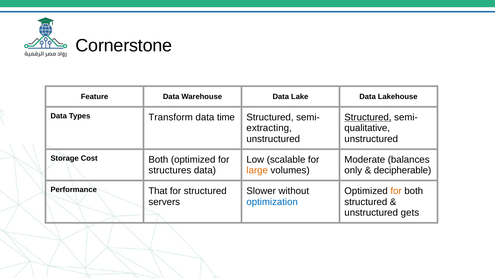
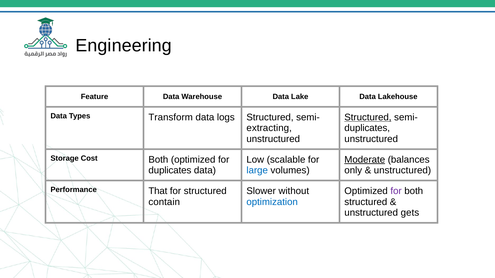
Cornerstone: Cornerstone -> Engineering
time: time -> logs
qualitative at (367, 128): qualitative -> duplicates
Moderate underline: none -> present
structures at (170, 171): structures -> duplicates
large colour: orange -> blue
decipherable at (403, 171): decipherable -> unstructured
for at (396, 191) colour: orange -> purple
servers: servers -> contain
